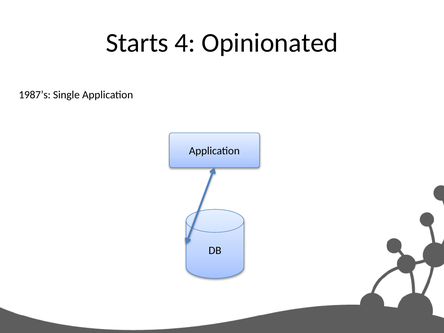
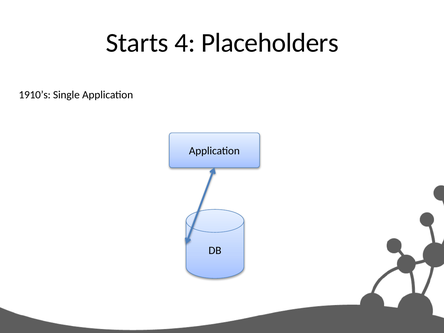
Opinionated: Opinionated -> Placeholders
1987’s: 1987’s -> 1910’s
